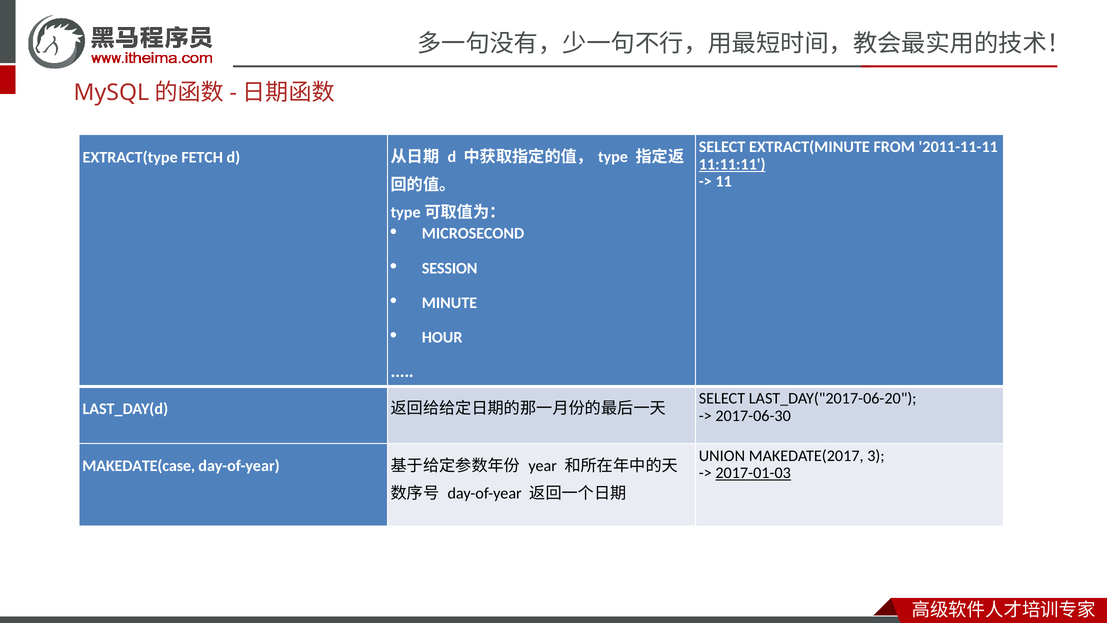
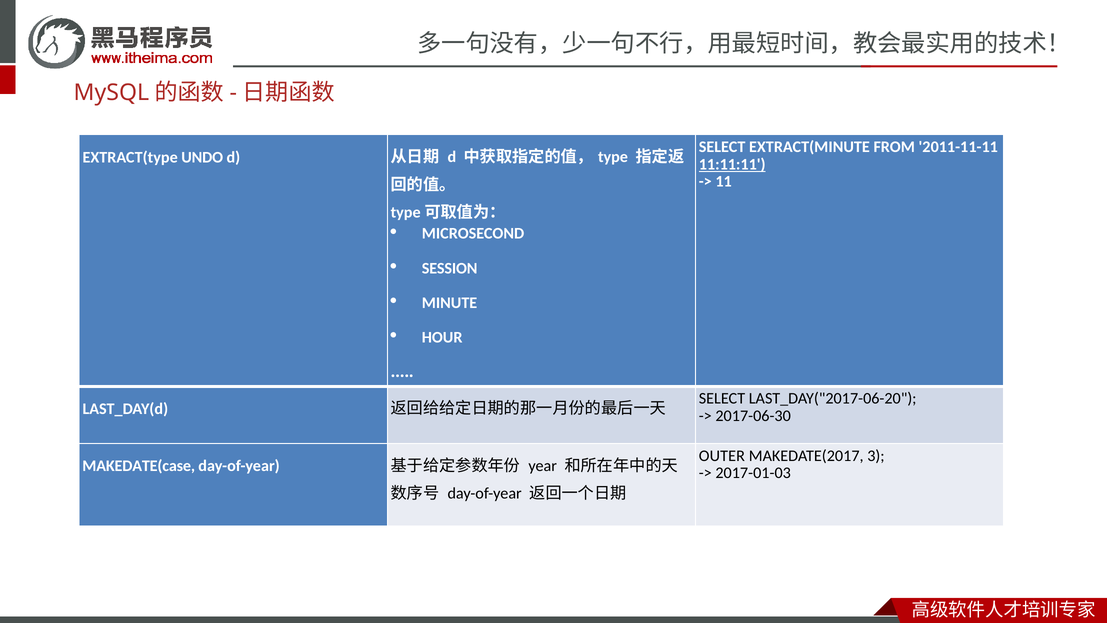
FETCH: FETCH -> UNDO
UNION: UNION -> OUTER
2017-01-03 underline: present -> none
